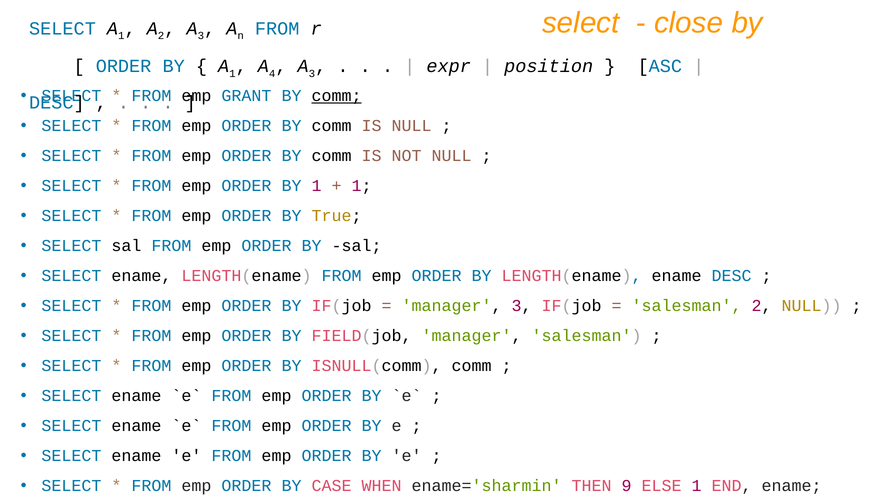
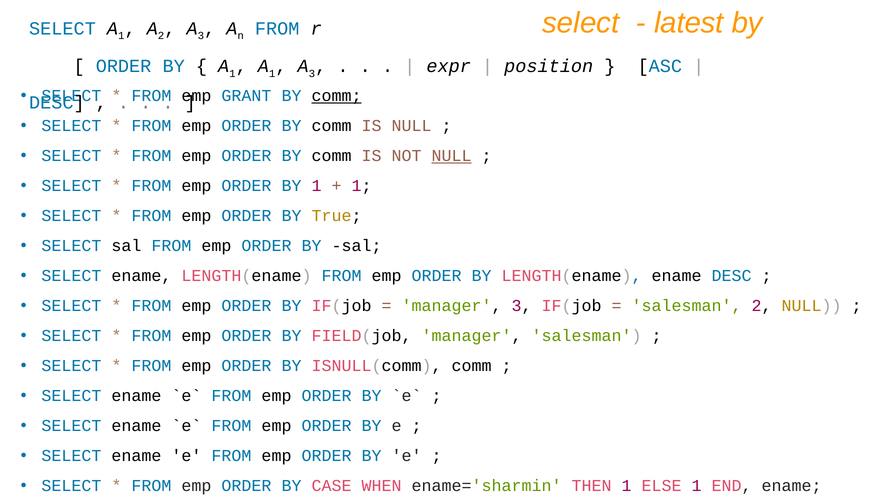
close: close -> latest
4 at (272, 74): 4 -> 1
NULL at (452, 156) underline: none -> present
THEN 9: 9 -> 1
